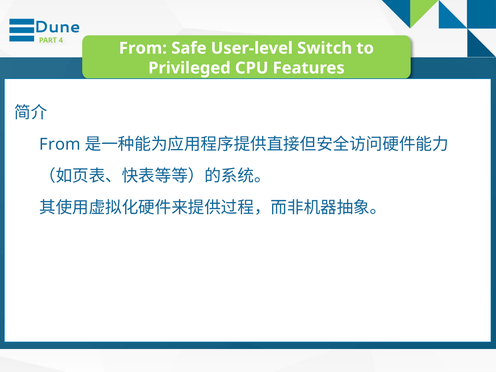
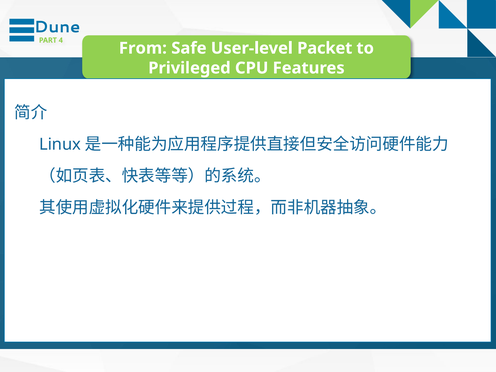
Switch: Switch -> Packet
From at (60, 144): From -> Linux
